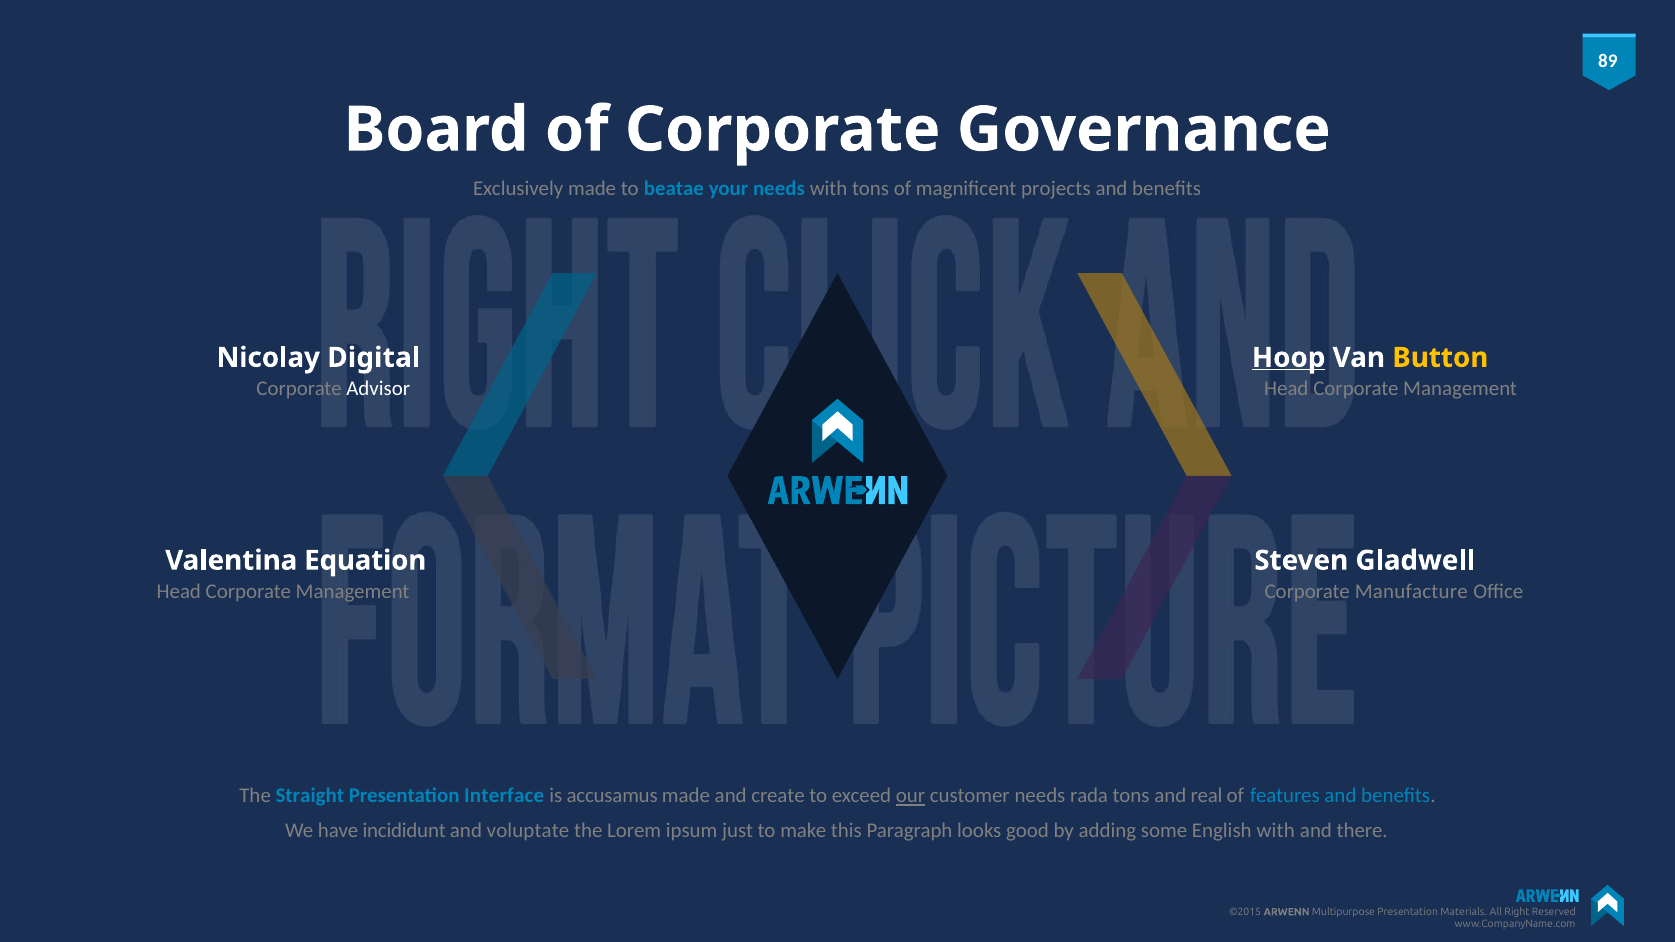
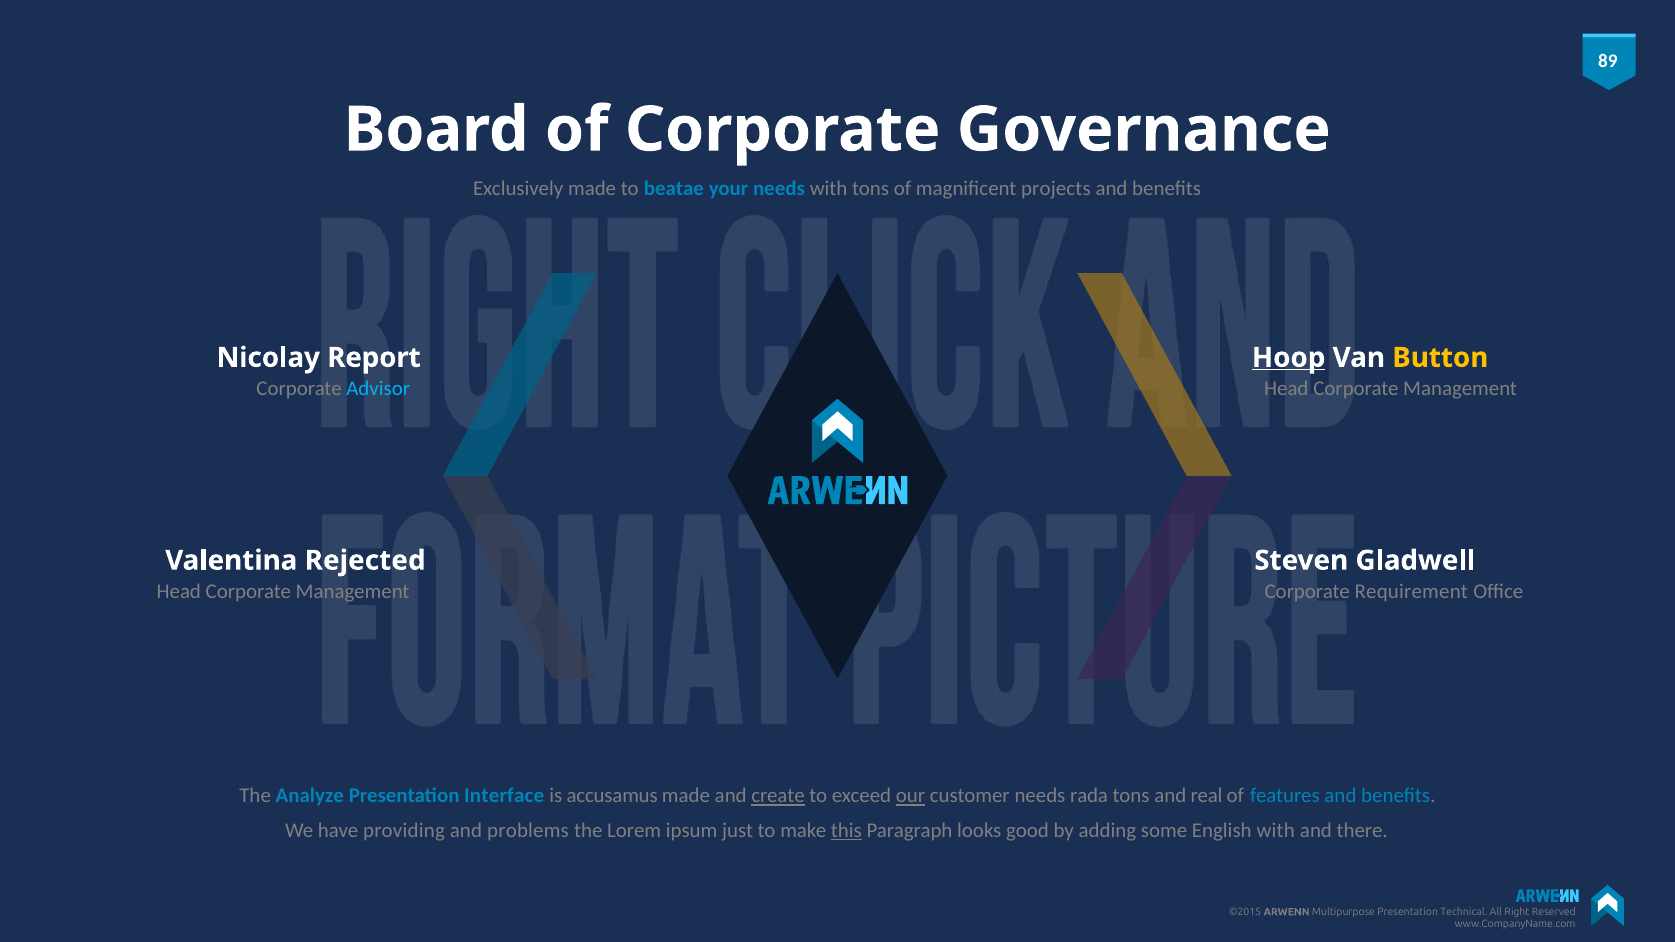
Digital: Digital -> Report
Advisor colour: white -> light blue
Equation: Equation -> Rejected
Manufacture: Manufacture -> Requirement
Straight: Straight -> Analyze
create underline: none -> present
incididunt: incididunt -> providing
voluptate: voluptate -> problems
this underline: none -> present
Materials: Materials -> Technical
